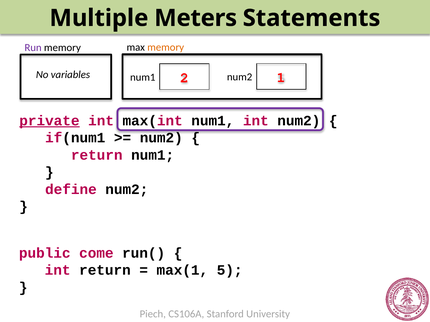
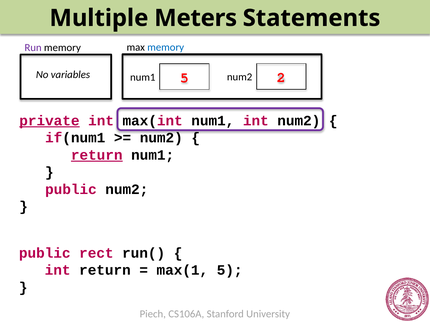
memory at (166, 47) colour: orange -> blue
num1 2: 2 -> 5
1: 1 -> 2
return at (97, 155) underline: none -> present
define at (71, 190): define -> public
come: come -> rect
